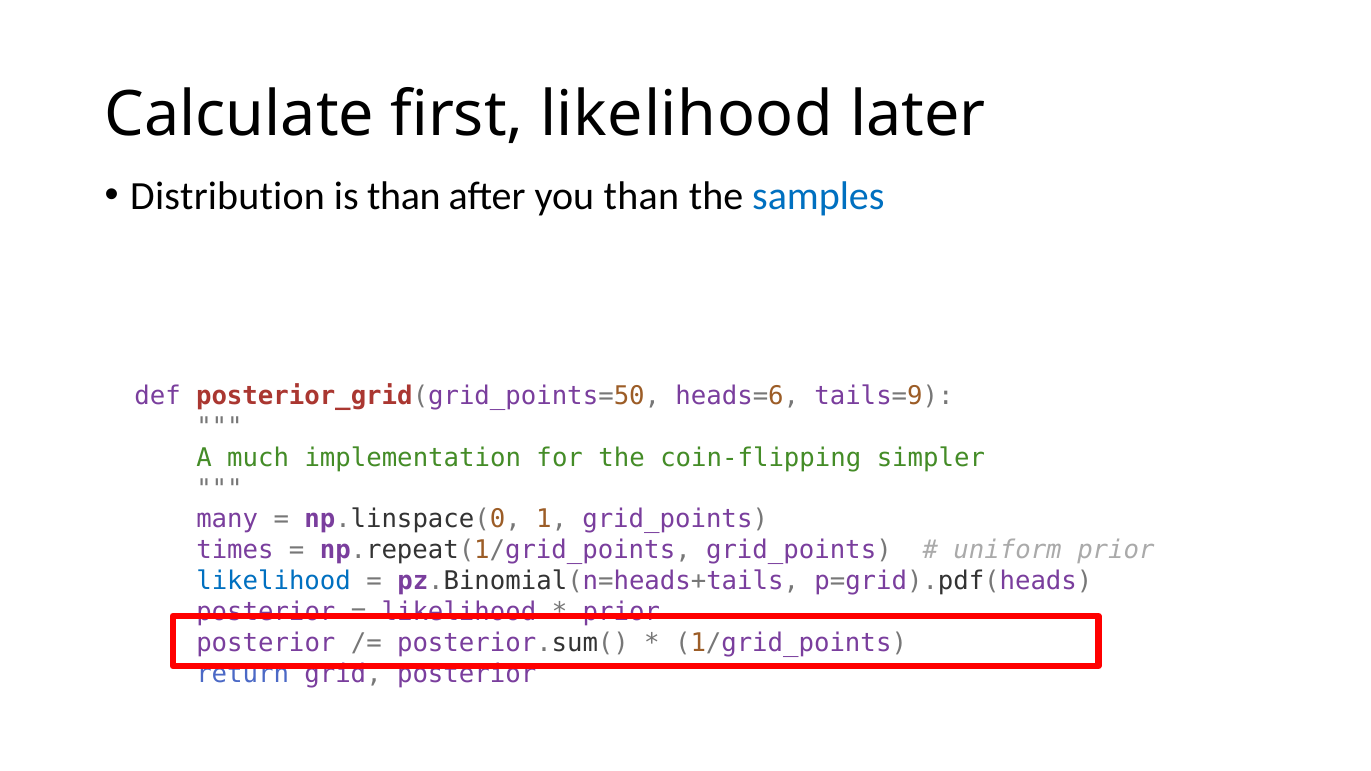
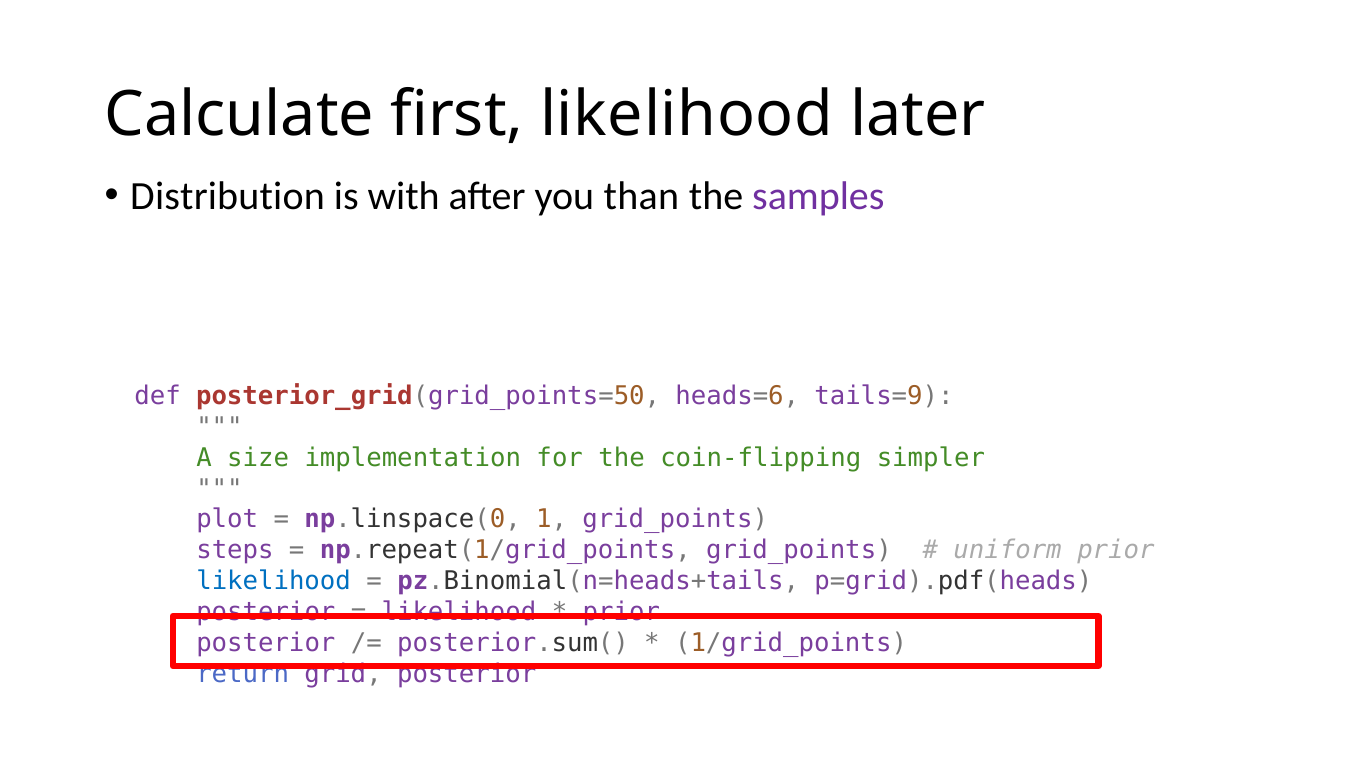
is than: than -> with
samples colour: blue -> purple
much: much -> size
many: many -> plot
times: times -> steps
